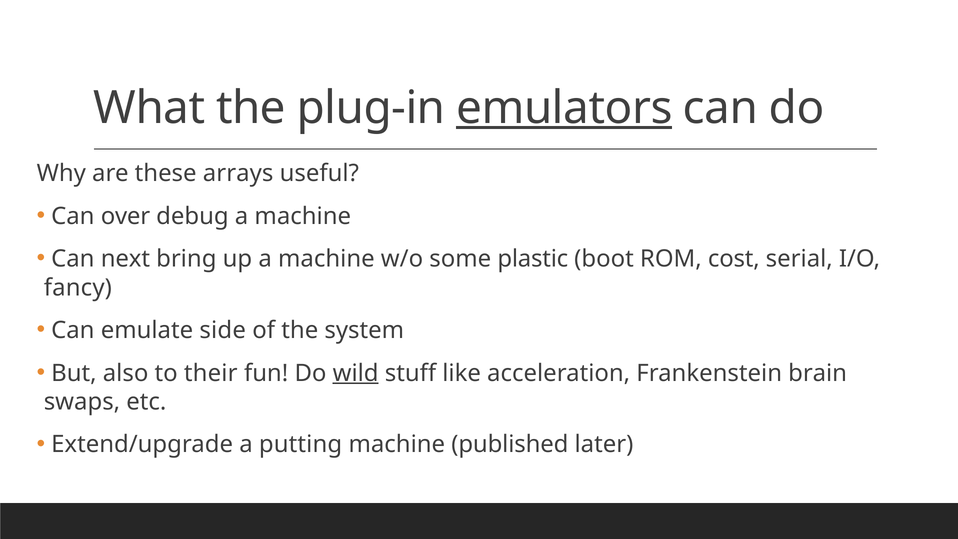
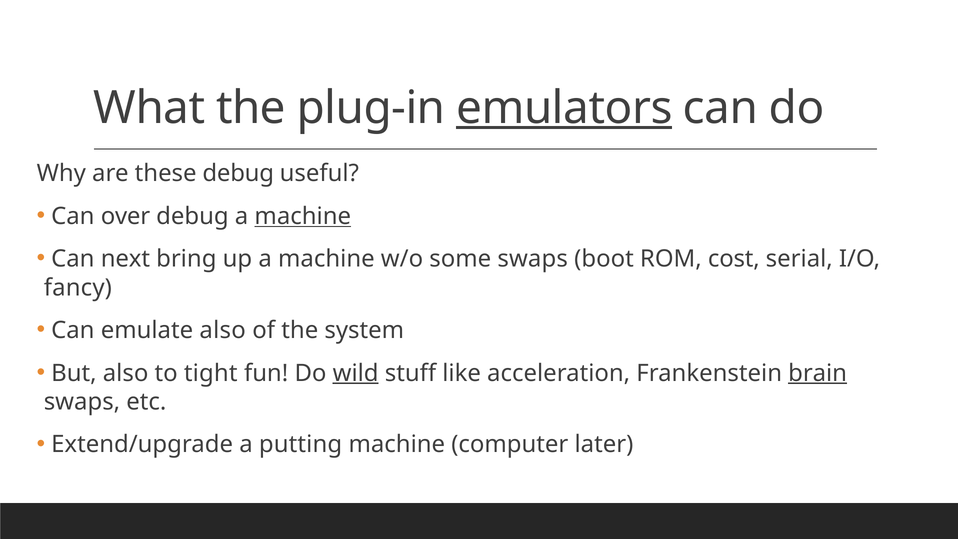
these arrays: arrays -> debug
machine at (303, 216) underline: none -> present
some plastic: plastic -> swaps
emulate side: side -> also
their: their -> tight
brain underline: none -> present
published: published -> computer
